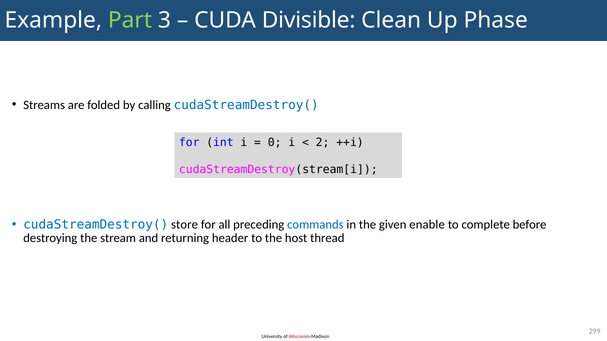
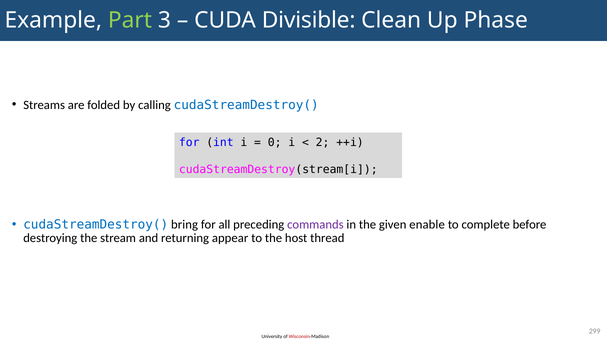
store: store -> bring
commands colour: blue -> purple
header: header -> appear
